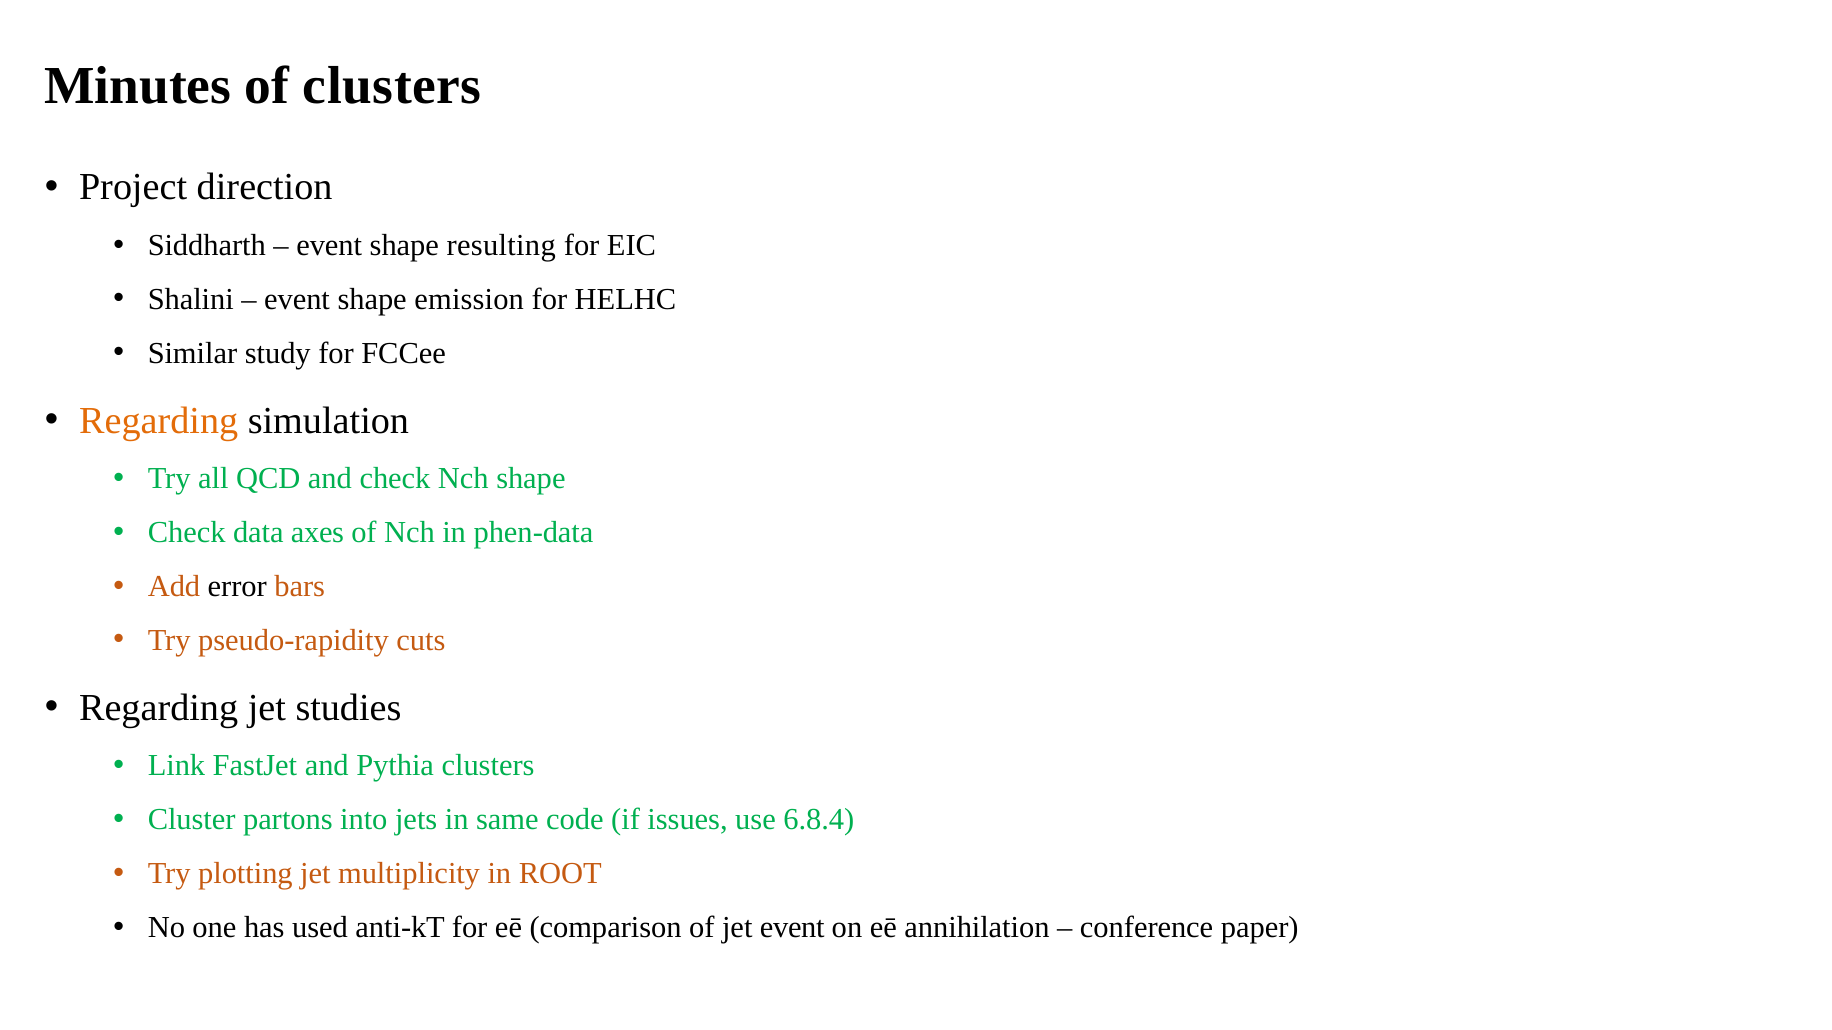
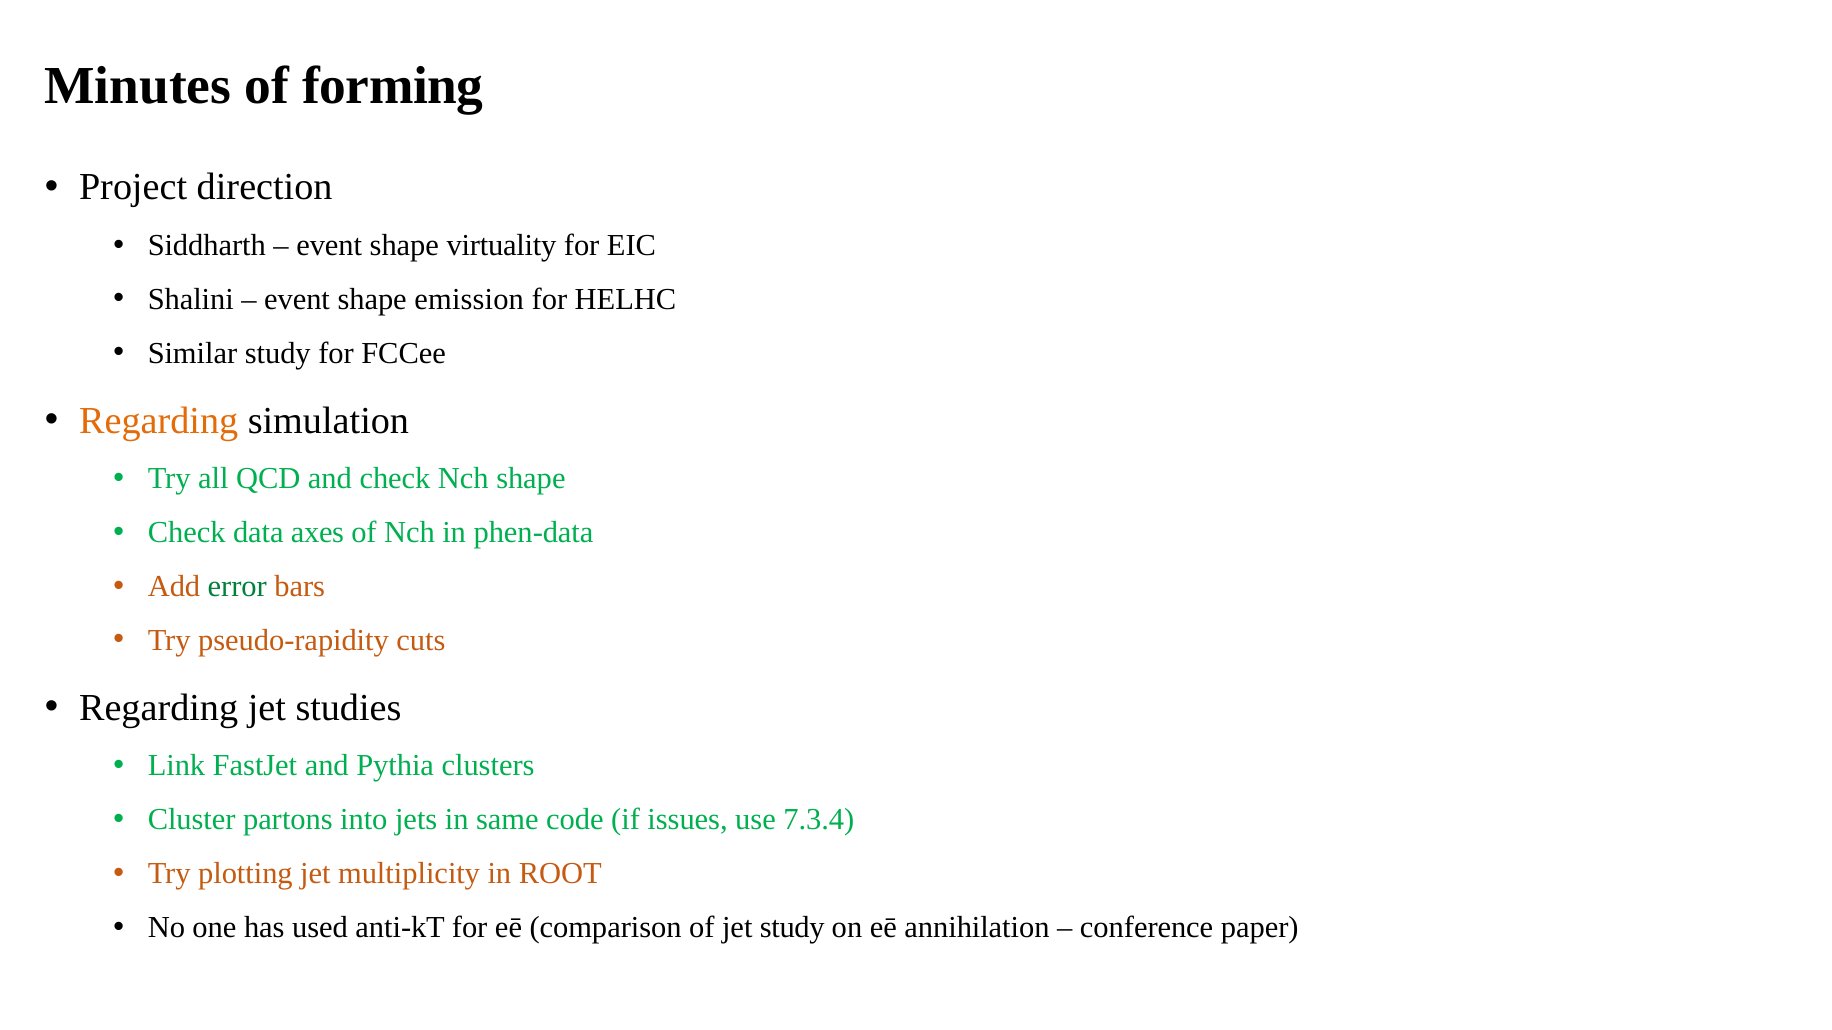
of clusters: clusters -> forming
resulting: resulting -> virtuality
error colour: black -> green
6.8.4: 6.8.4 -> 7.3.4
jet event: event -> study
